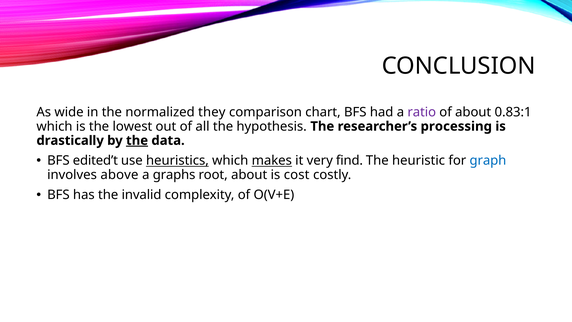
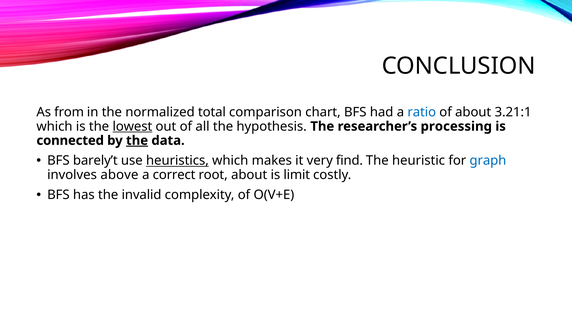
wide: wide -> from
they: they -> total
ratio colour: purple -> blue
0.83:1: 0.83:1 -> 3.21:1
lowest underline: none -> present
drastically: drastically -> connected
edited’t: edited’t -> barely’t
makes underline: present -> none
graphs: graphs -> correct
cost: cost -> limit
